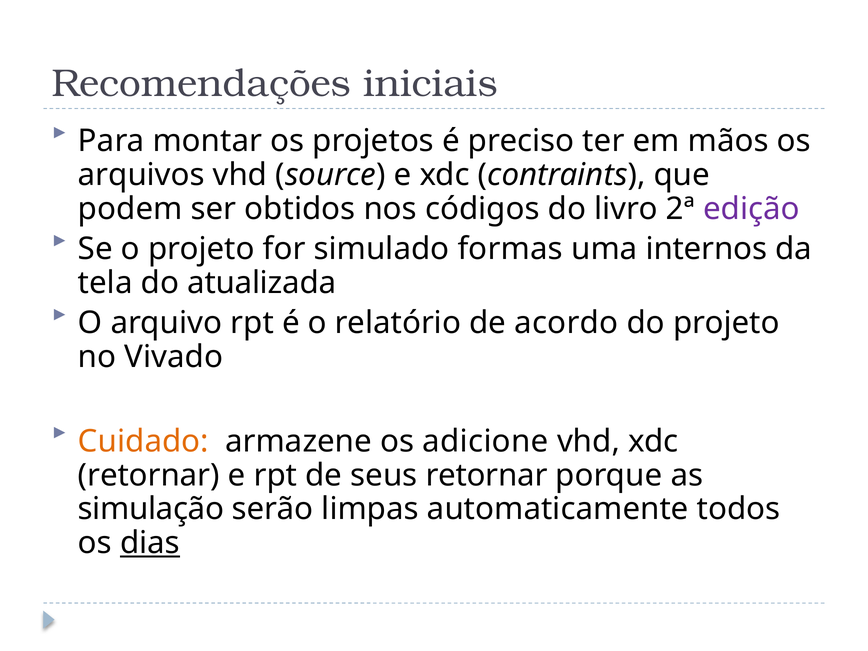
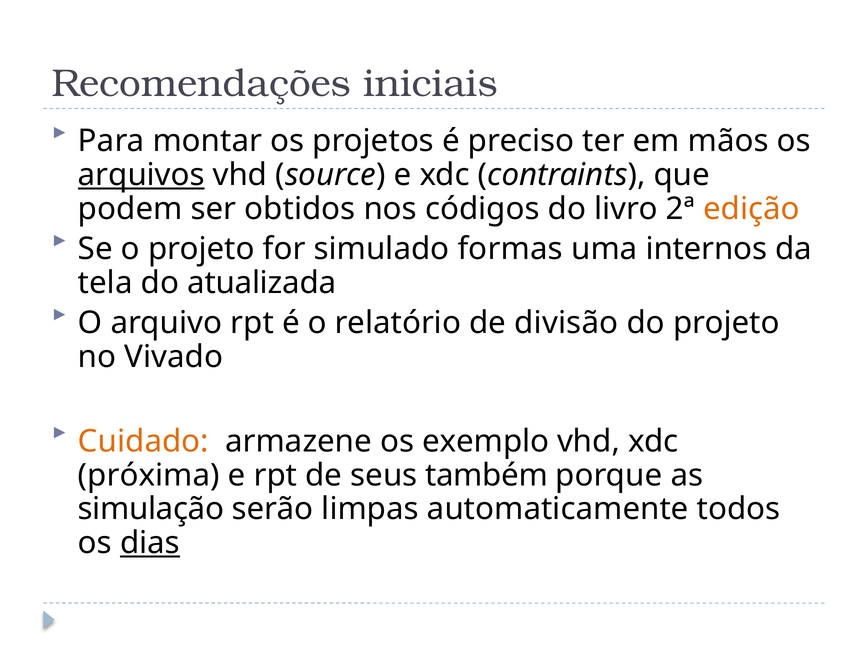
arquivos underline: none -> present
edição colour: purple -> orange
acordo: acordo -> divisão
adicione: adicione -> exemplo
retornar at (149, 475): retornar -> próxima
seus retornar: retornar -> também
